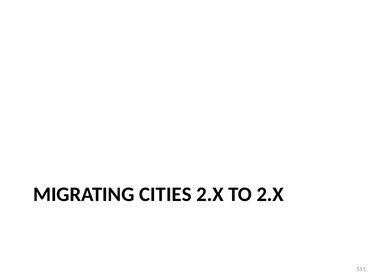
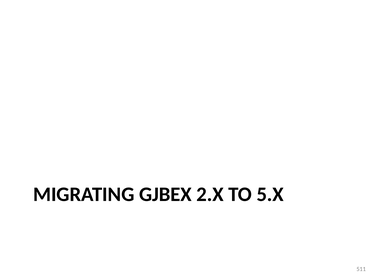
CITIES: CITIES -> GJBEX
TO 2.X: 2.X -> 5.X
